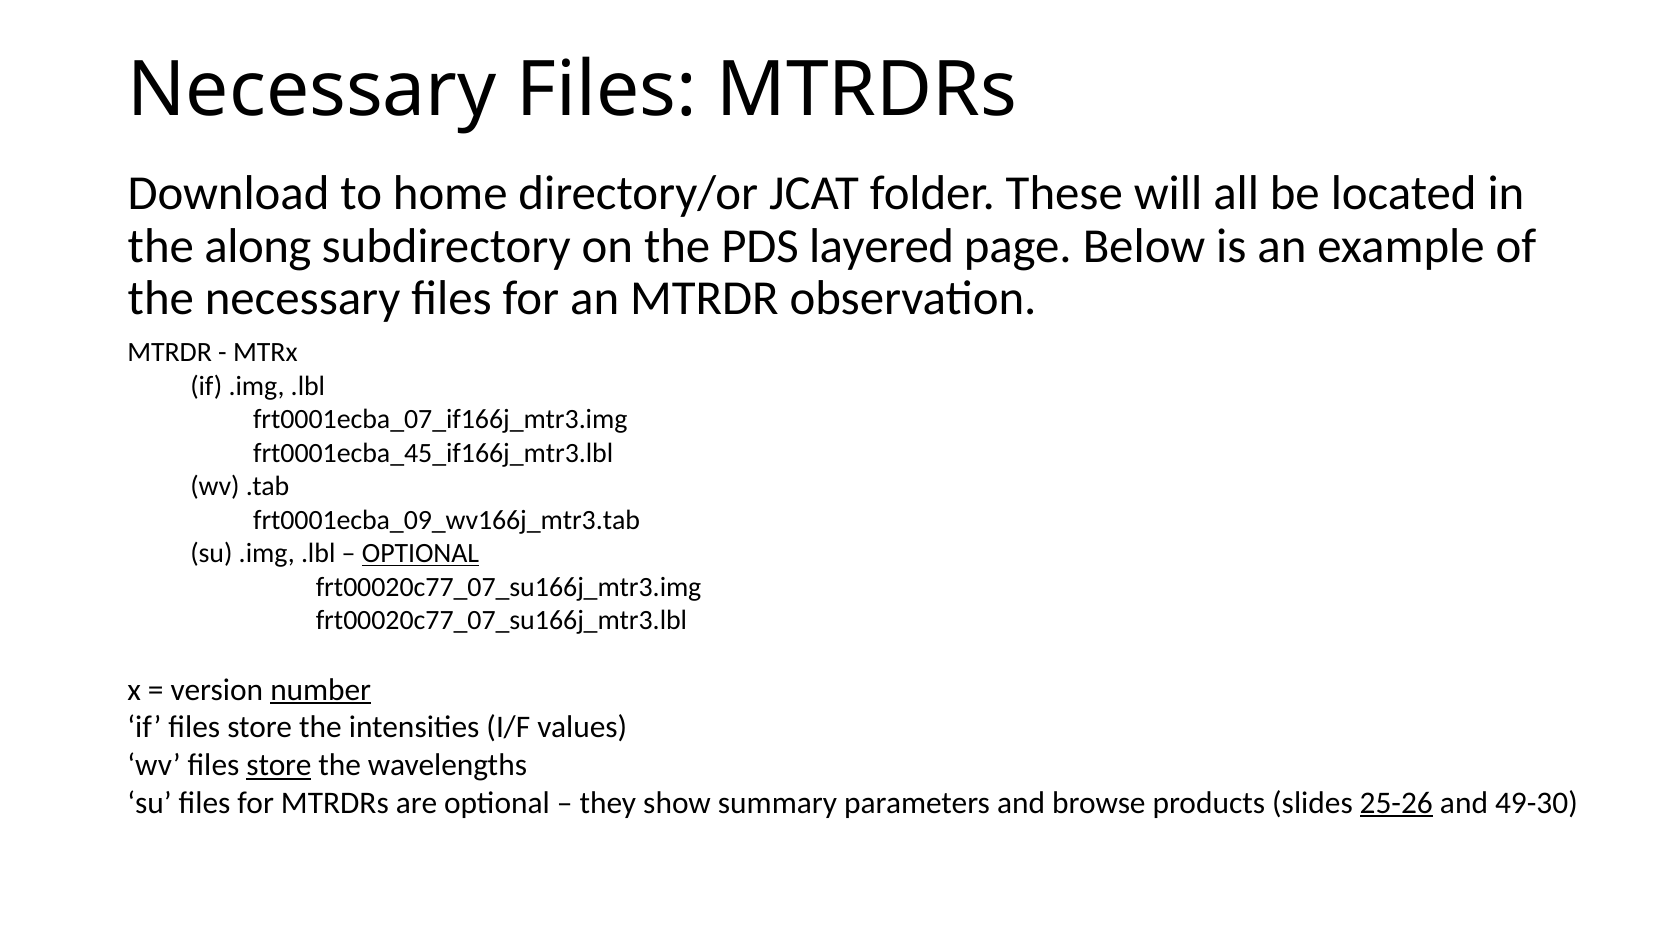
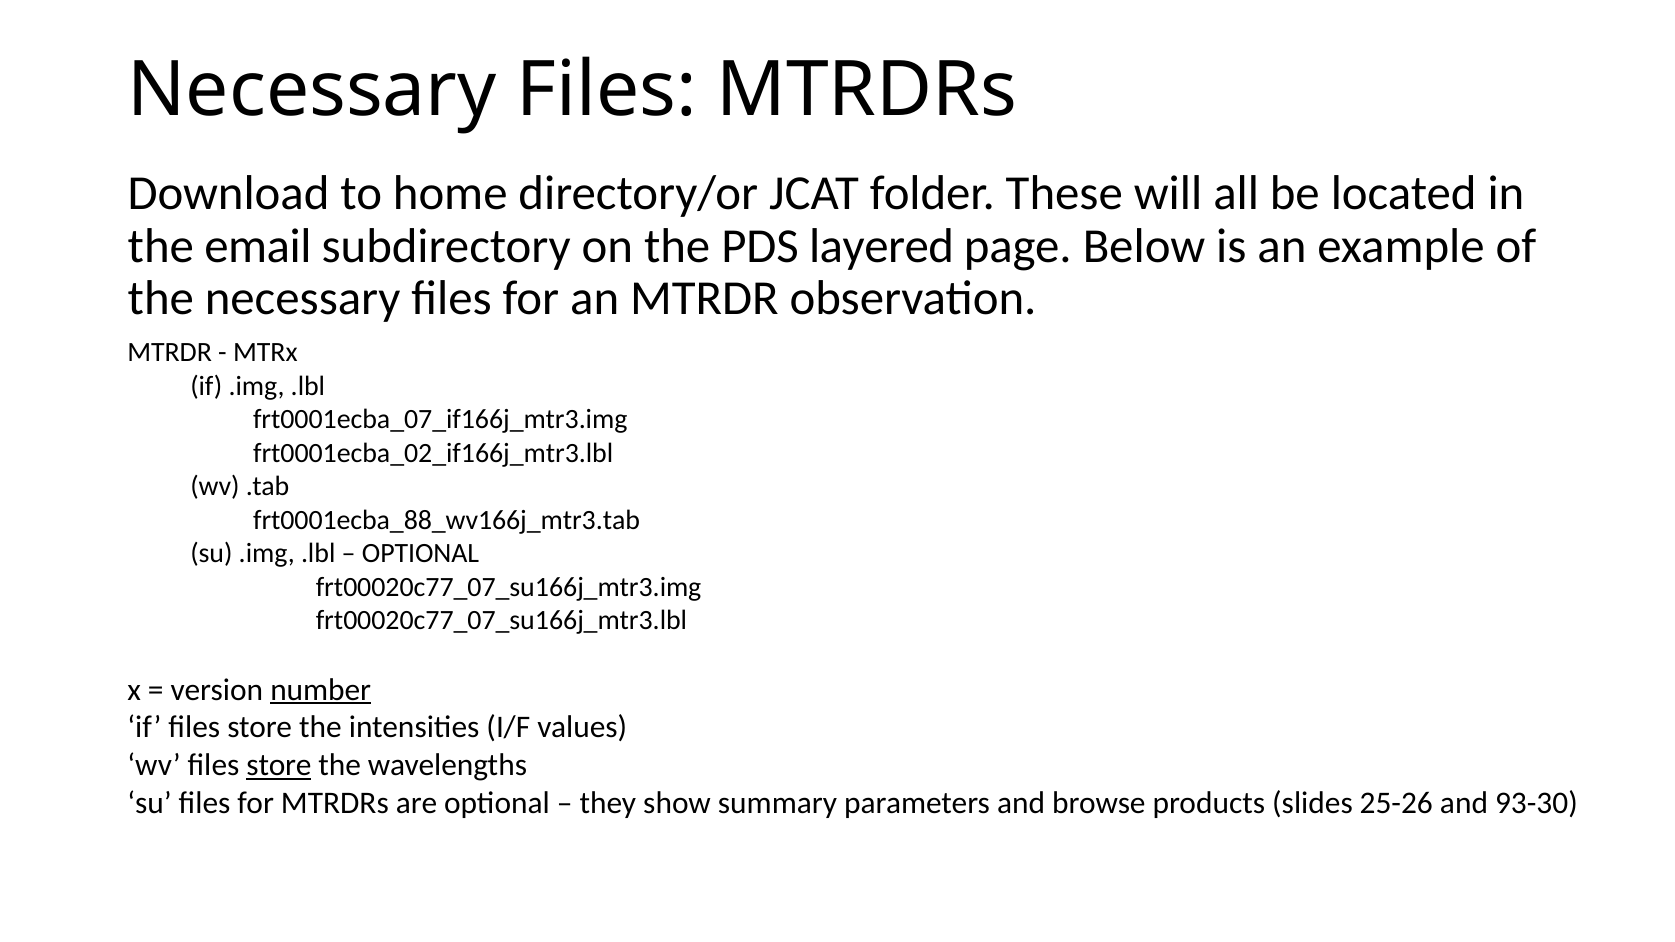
along: along -> email
frt0001ecba_45_if166j_mtr3.lbl: frt0001ecba_45_if166j_mtr3.lbl -> frt0001ecba_02_if166j_mtr3.lbl
frt0001ecba_09_wv166j_mtr3.tab: frt0001ecba_09_wv166j_mtr3.tab -> frt0001ecba_88_wv166j_mtr3.tab
OPTIONAL at (421, 554) underline: present -> none
25-26 underline: present -> none
49-30: 49-30 -> 93-30
